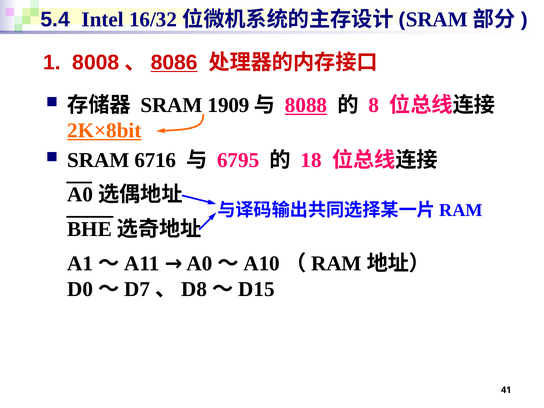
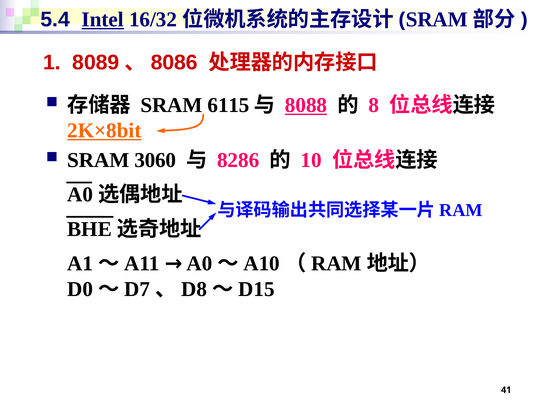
Intel underline: none -> present
8008: 8008 -> 8089
8086 underline: present -> none
1909: 1909 -> 6115
6716: 6716 -> 3060
6795: 6795 -> 8286
18: 18 -> 10
